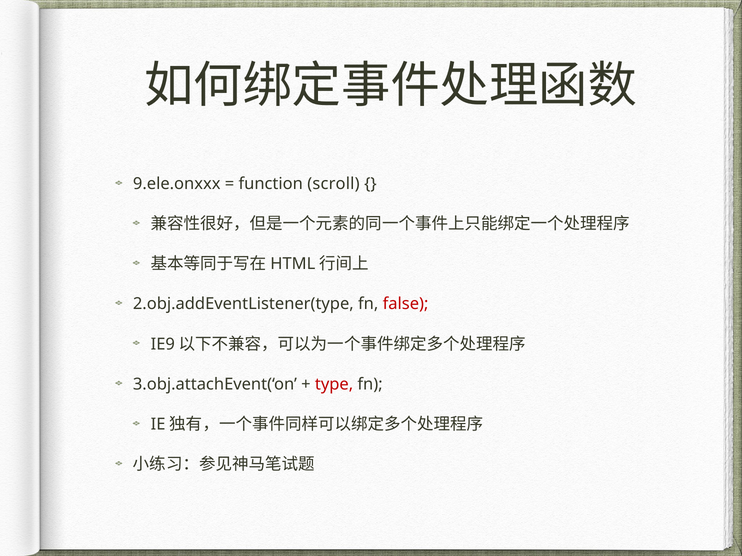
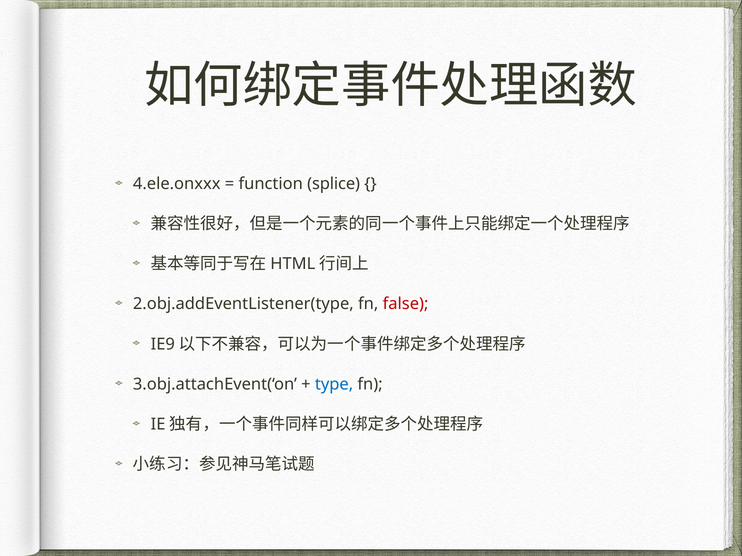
9.ele.onxxx: 9.ele.onxxx -> 4.ele.onxxx
scroll: scroll -> splice
type colour: red -> blue
